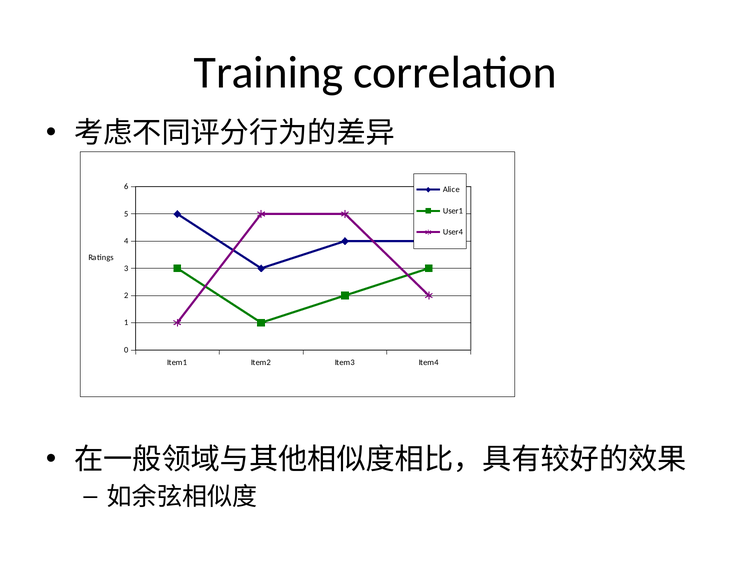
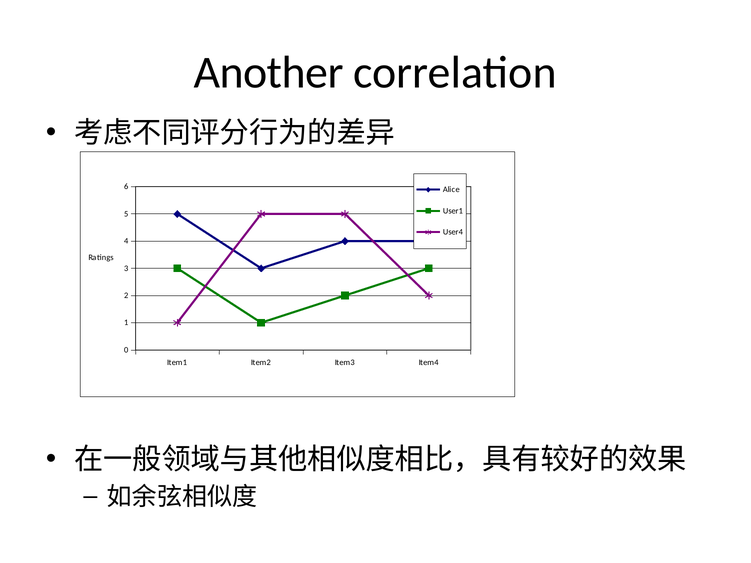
Training: Training -> Another
